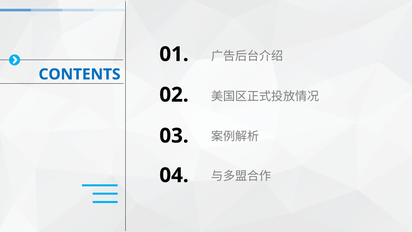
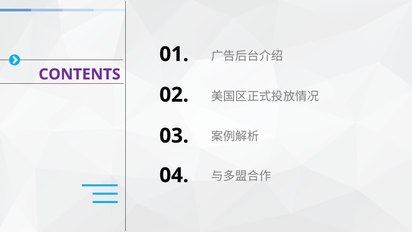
CONTENTS colour: blue -> purple
